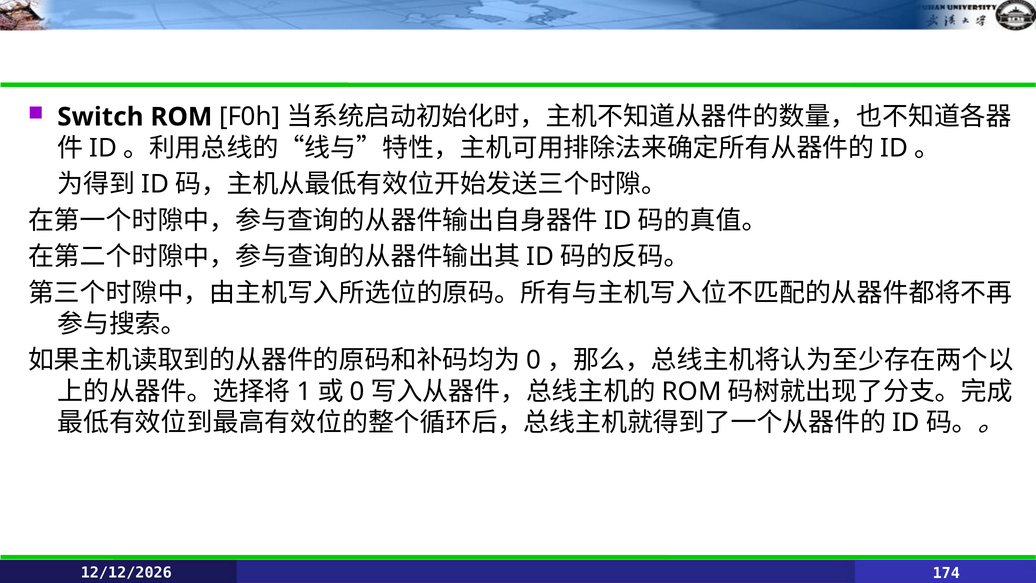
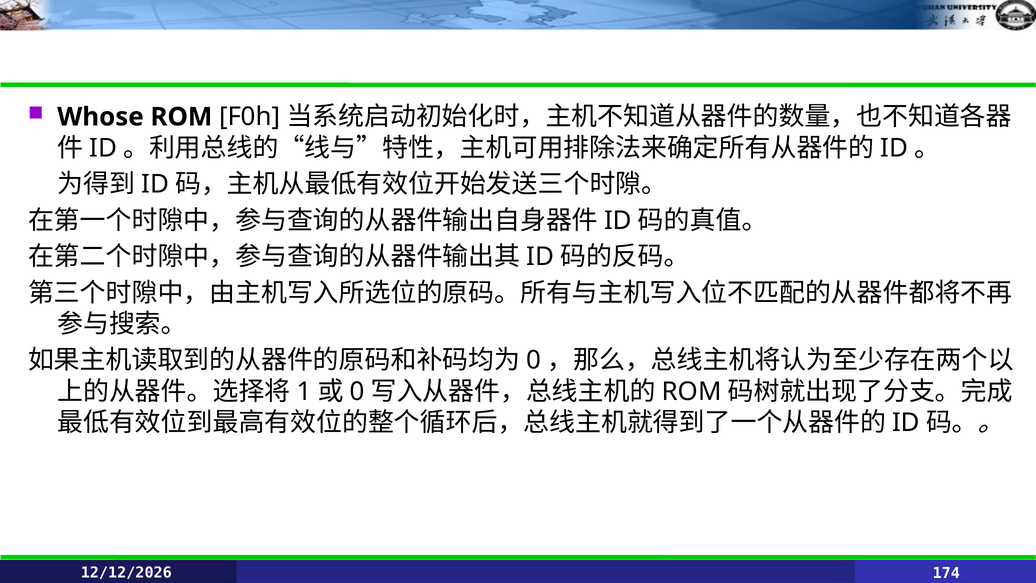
Switch: Switch -> Whose
